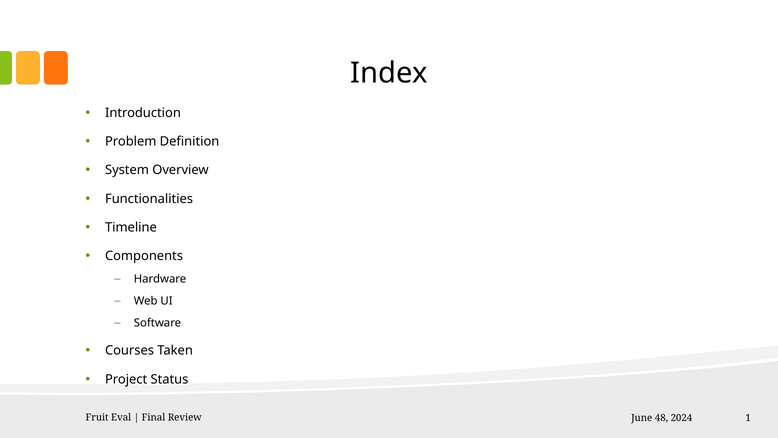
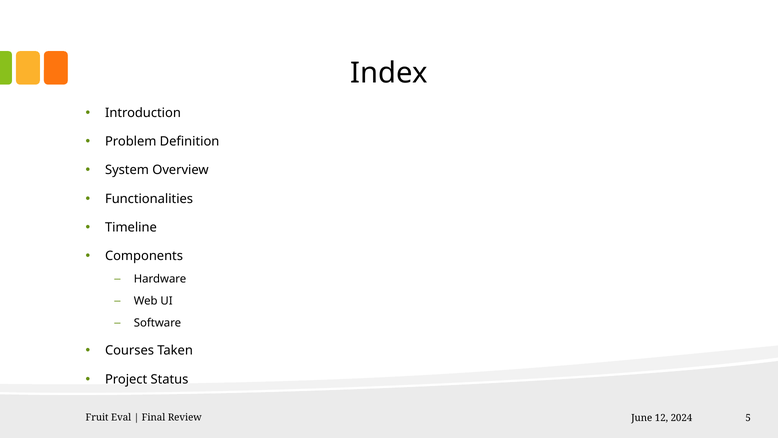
48: 48 -> 12
1: 1 -> 5
